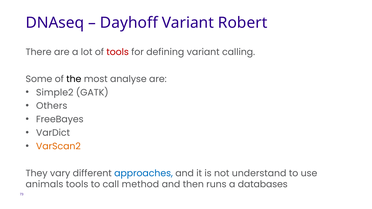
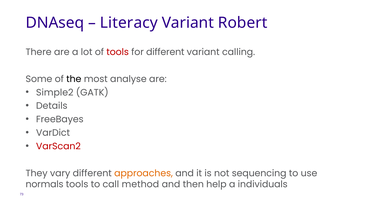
Dayhoff: Dayhoff -> Literacy
for defining: defining -> different
Others: Others -> Details
VarScan2 colour: orange -> red
approaches colour: blue -> orange
understand: understand -> sequencing
animals: animals -> normals
runs: runs -> help
databases: databases -> individuals
